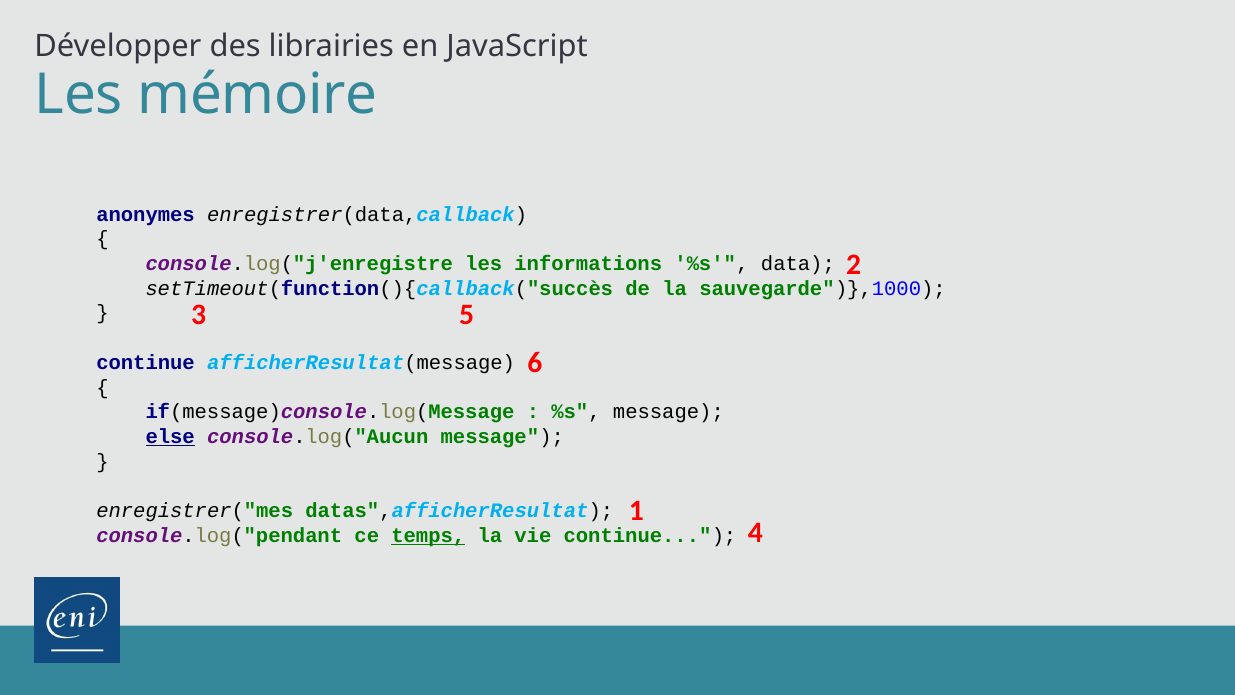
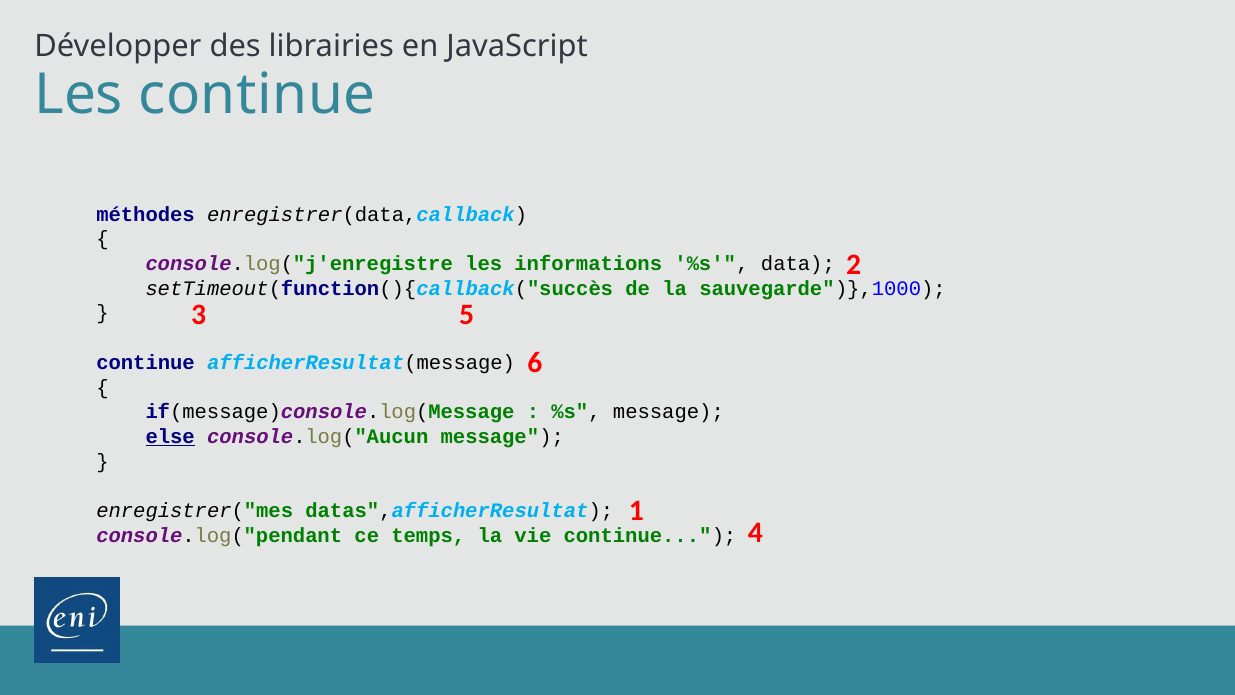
Les mémoire: mémoire -> continue
anonymes: anonymes -> méthodes
temps underline: present -> none
